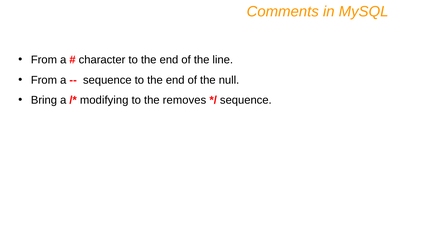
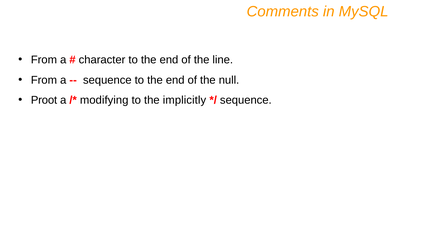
Bring: Bring -> Proot
removes: removes -> implicitly
